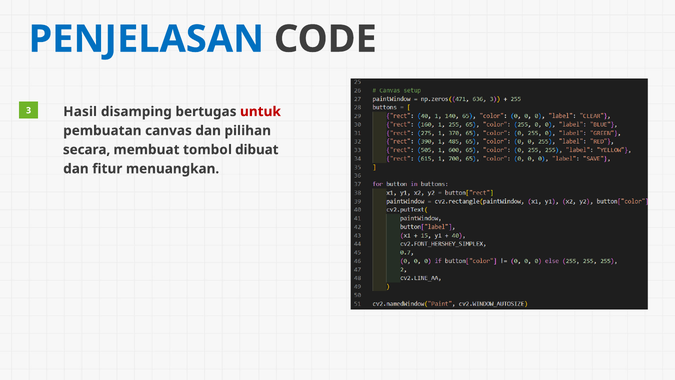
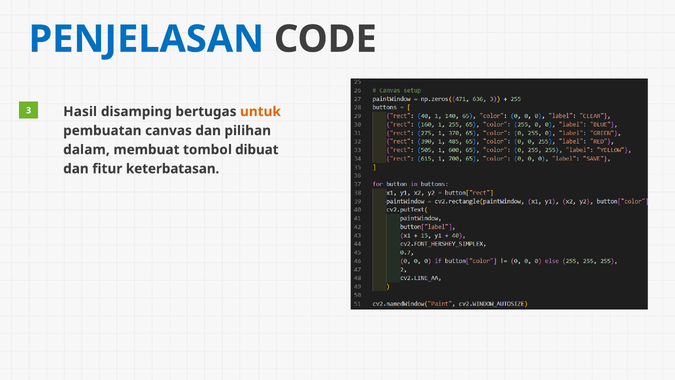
untuk colour: red -> orange
secara: secara -> dalam
menuangkan: menuangkan -> keterbatasan
